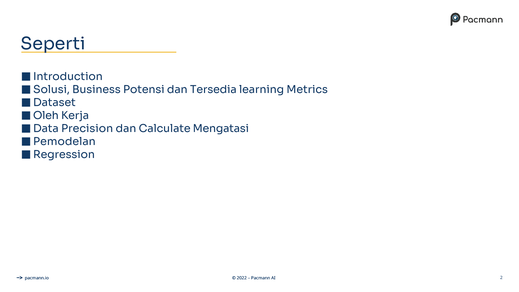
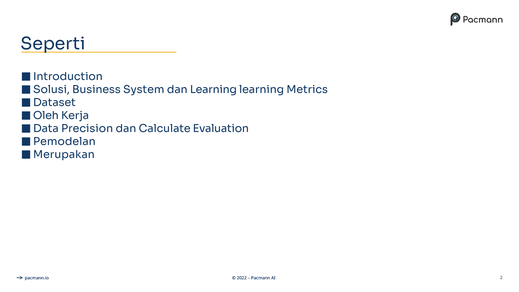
Potensi: Potensi -> System
dan Tersedia: Tersedia -> Learning
Mengatasi: Mengatasi -> Evaluation
Regression: Regression -> Merupakan
